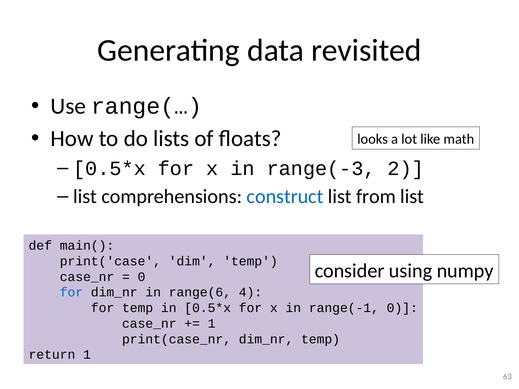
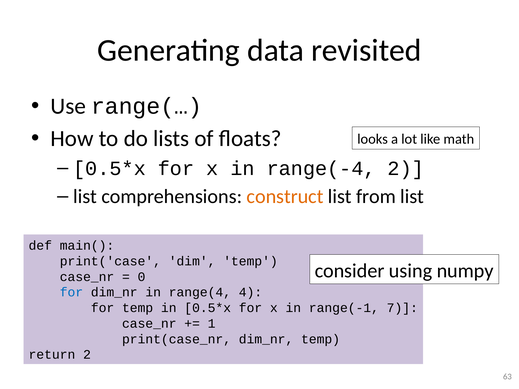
range(-3: range(-3 -> range(-4
construct colour: blue -> orange
range(6: range(6 -> range(4
range(-1 0: 0 -> 7
return 1: 1 -> 2
